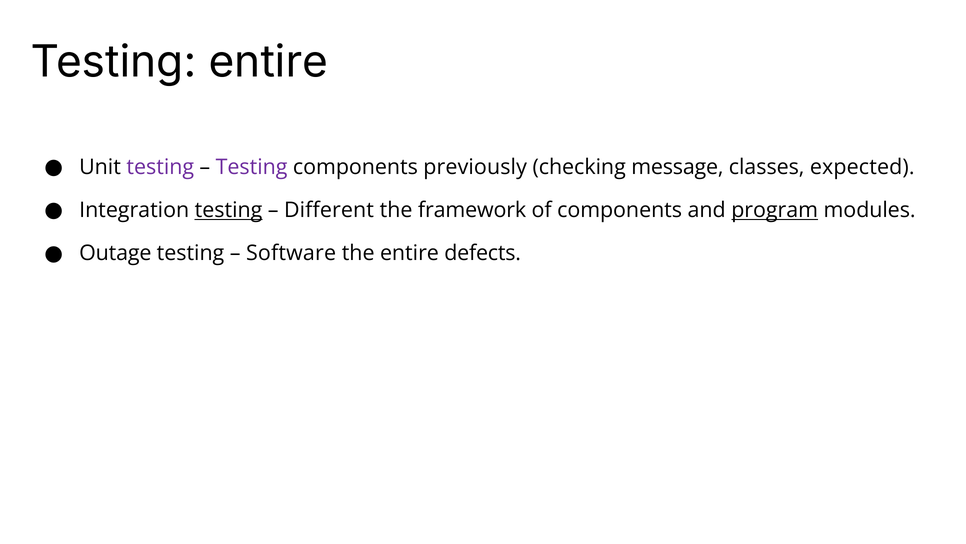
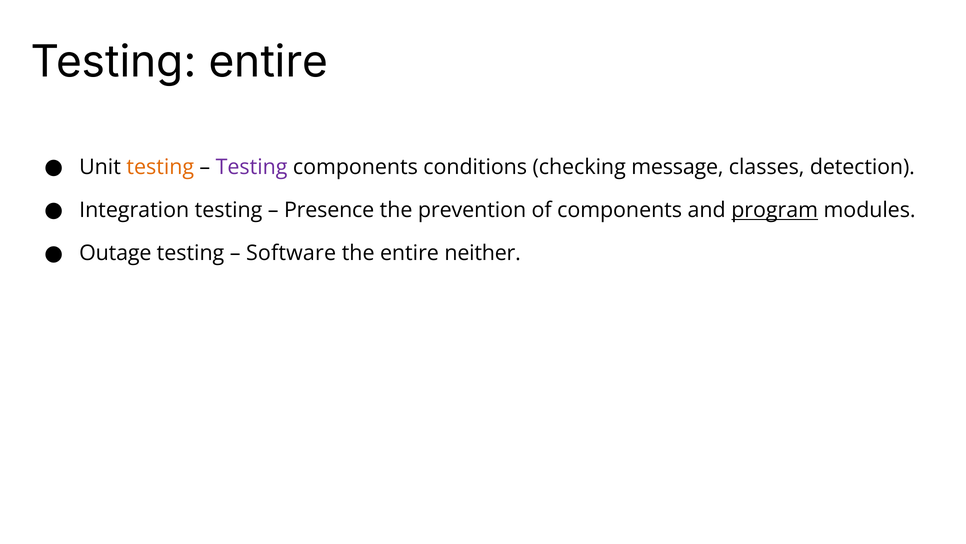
testing at (160, 167) colour: purple -> orange
previously: previously -> conditions
expected: expected -> detection
testing at (228, 210) underline: present -> none
Different: Different -> Presence
framework: framework -> prevention
defects: defects -> neither
